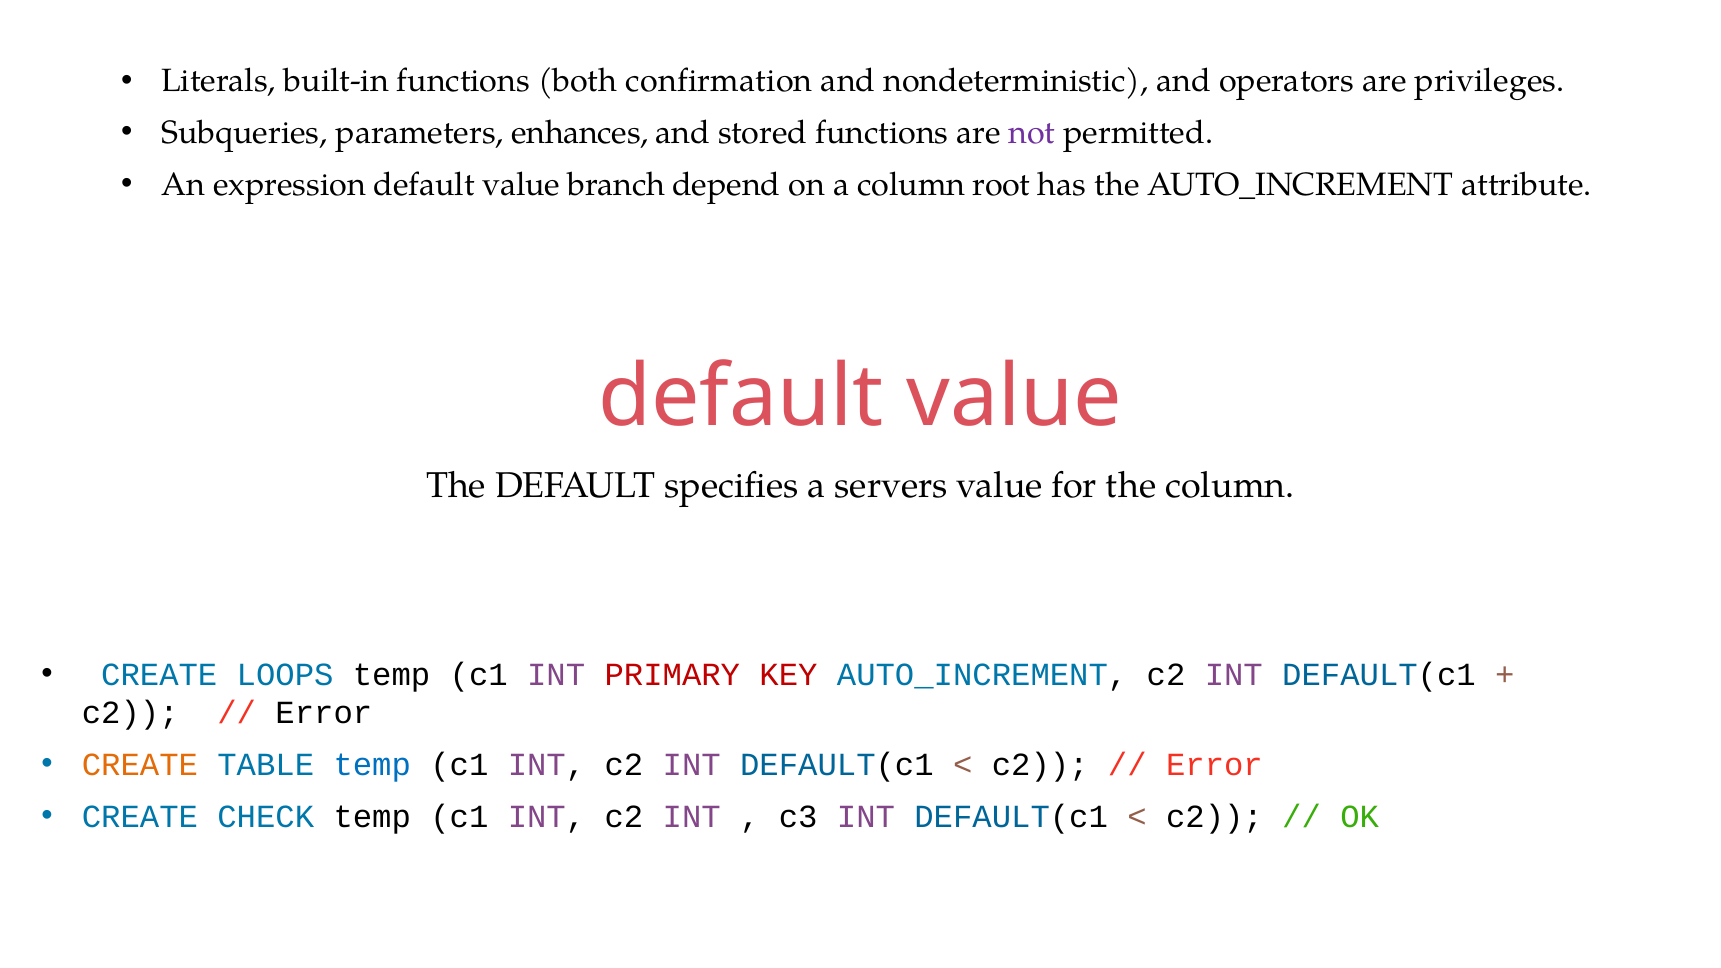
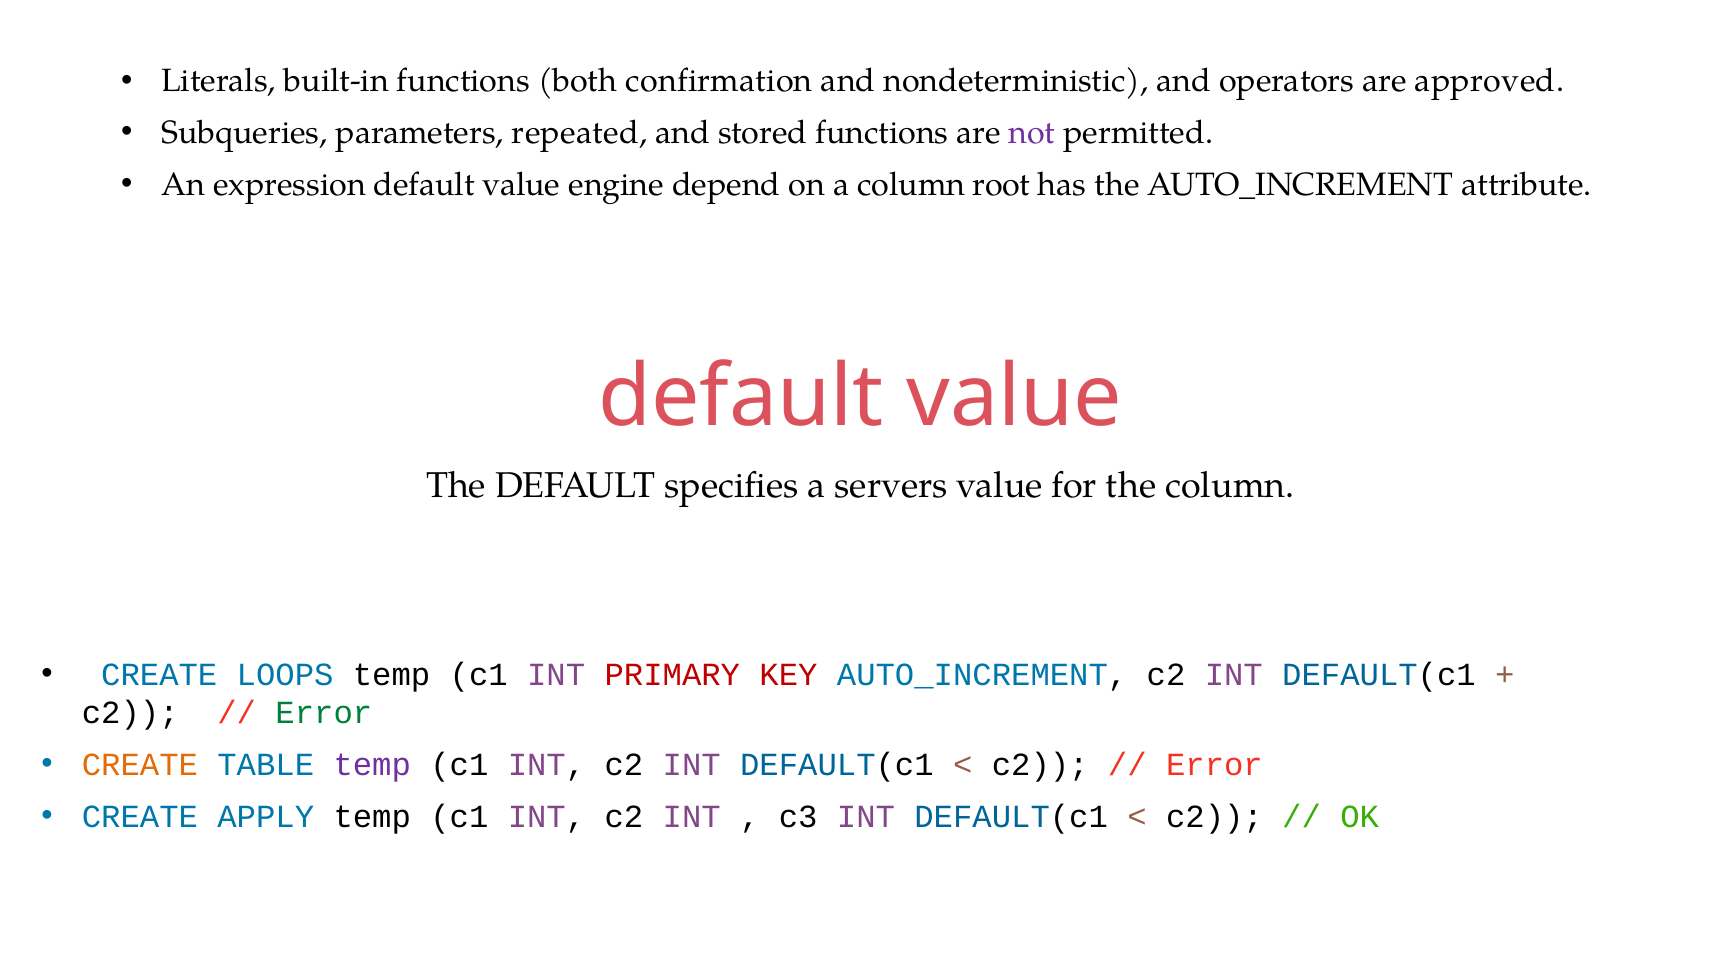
privileges: privileges -> approved
enhances: enhances -> repeated
branch: branch -> engine
Error at (324, 713) colour: black -> green
temp at (372, 765) colour: blue -> purple
CHECK: CHECK -> APPLY
